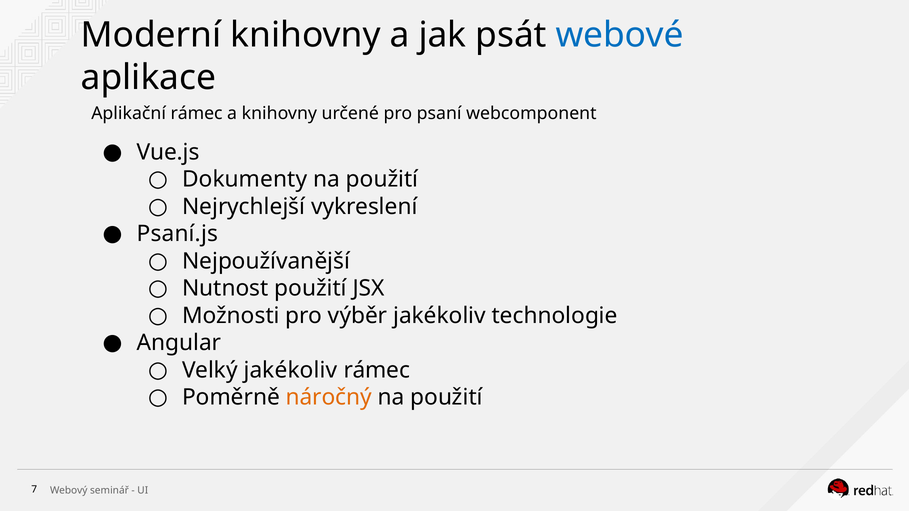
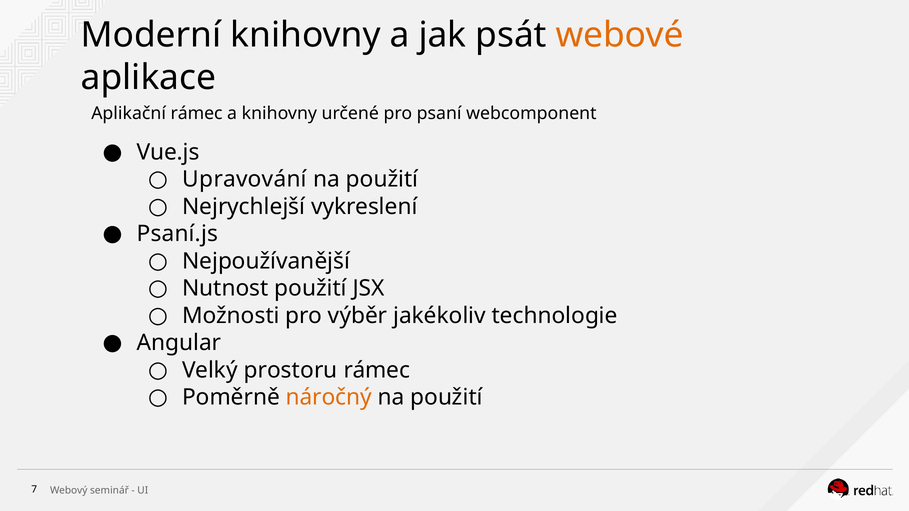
webové colour: blue -> orange
Dokumenty: Dokumenty -> Upravování
Velký jakékoliv: jakékoliv -> prostoru
